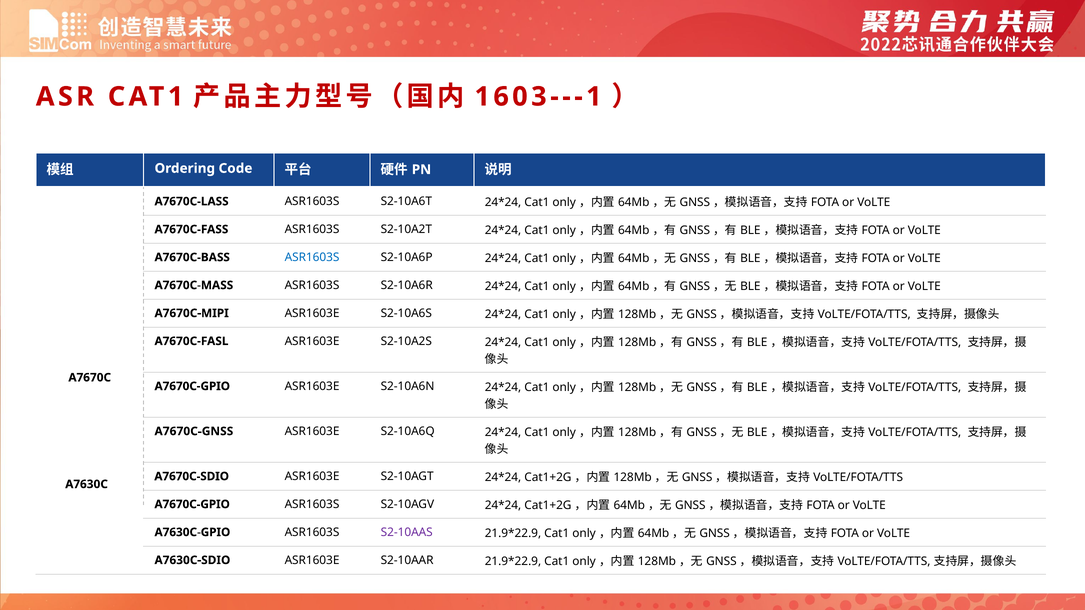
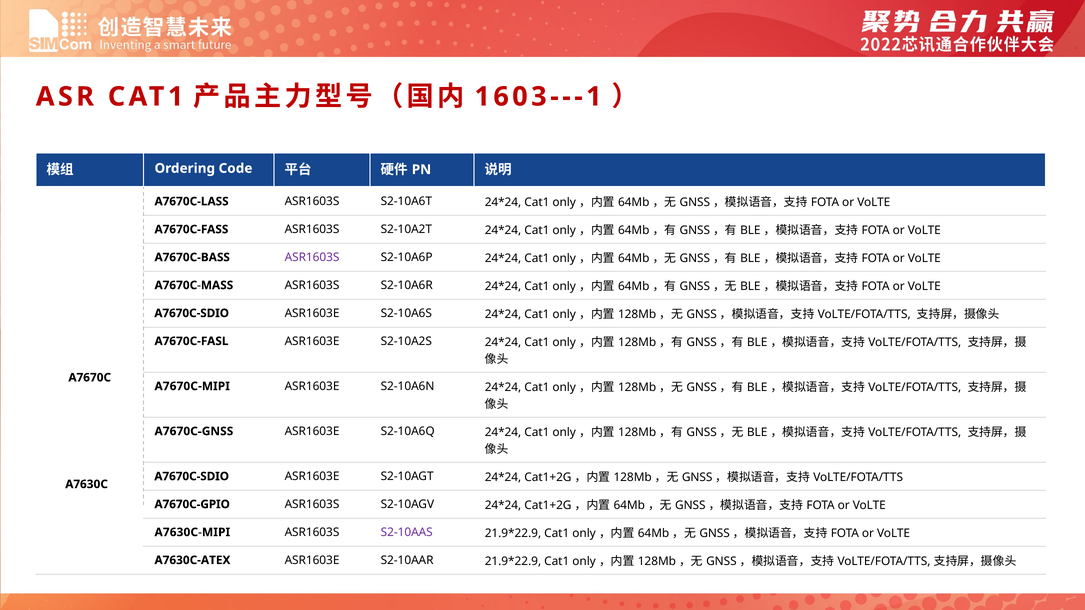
ASR1603S at (312, 257) colour: blue -> purple
A7670C-MIPI at (192, 313): A7670C-MIPI -> A7670C-SDIO
A7670C-GPIO at (192, 386): A7670C-GPIO -> A7670C-MIPI
A7630C-GPIO: A7630C-GPIO -> A7630C-MIPI
A7630C-SDIO: A7630C-SDIO -> A7630C-ATEX
